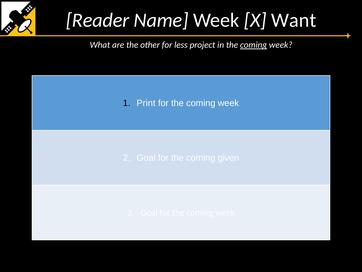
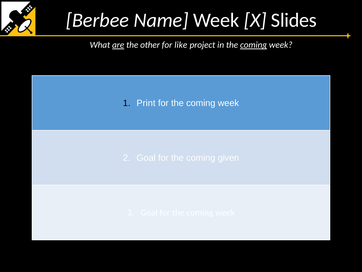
Reader: Reader -> Berbee
Want: Want -> Slides
are underline: none -> present
less: less -> like
